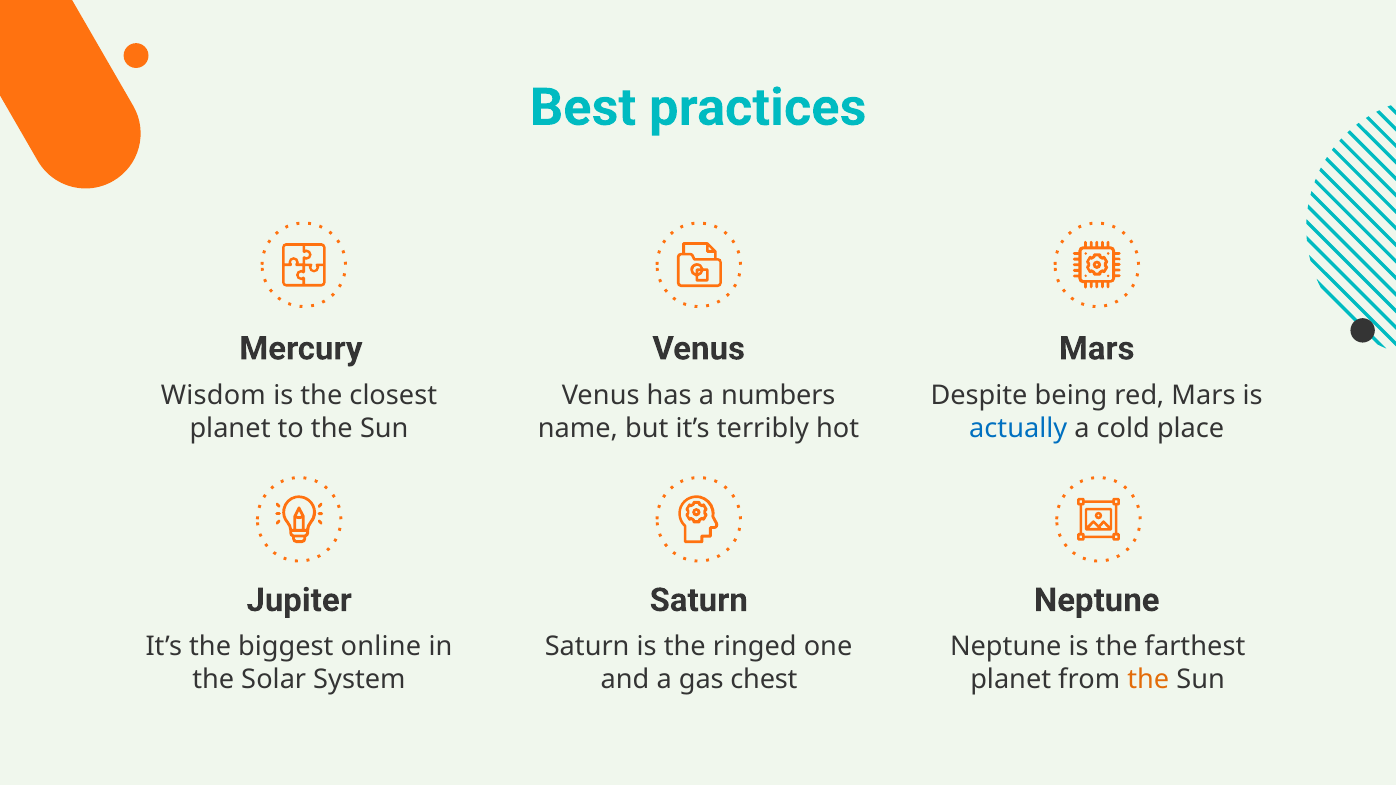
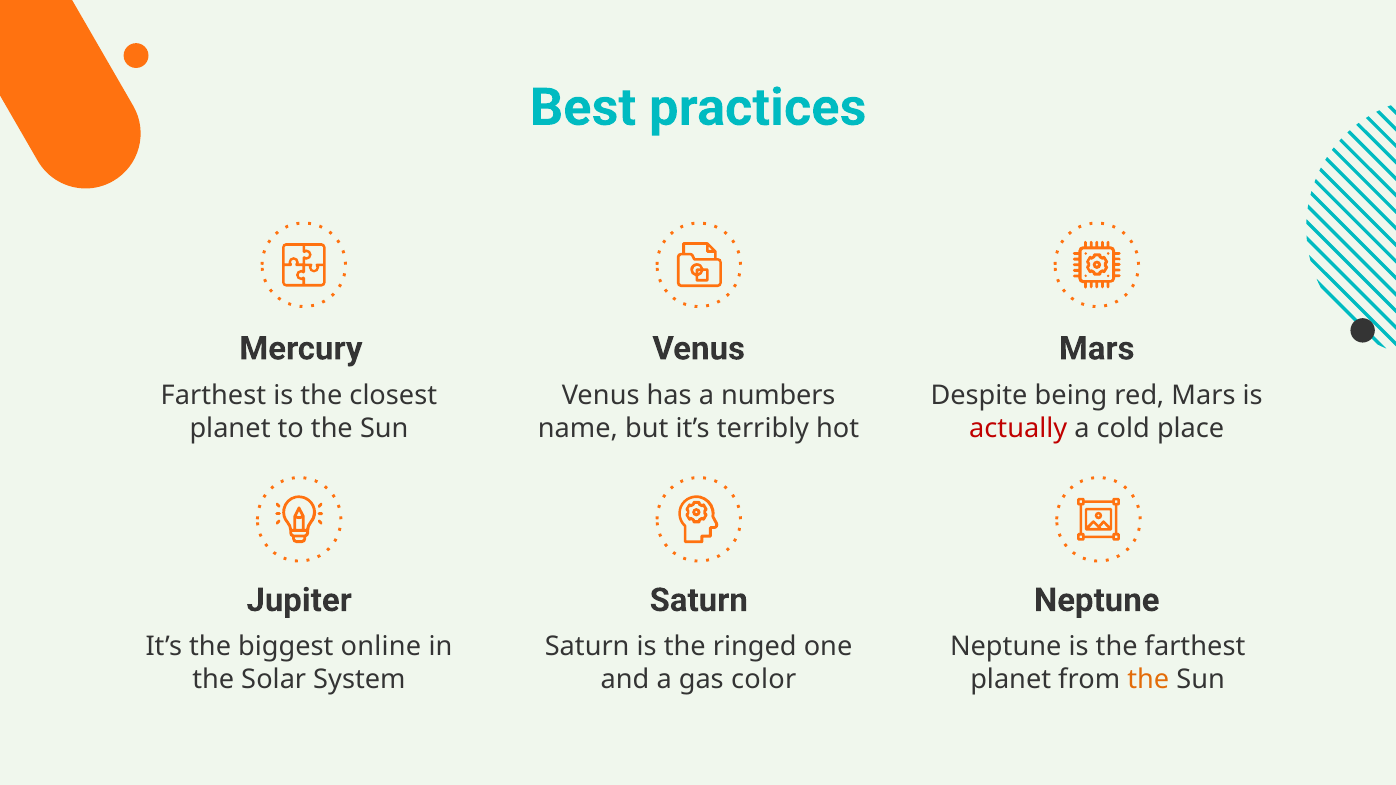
Wisdom at (213, 396): Wisdom -> Farthest
actually colour: blue -> red
chest: chest -> color
